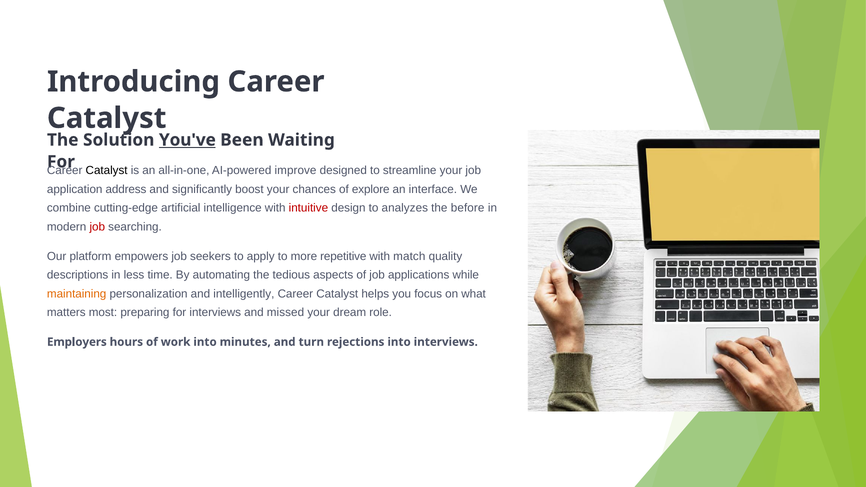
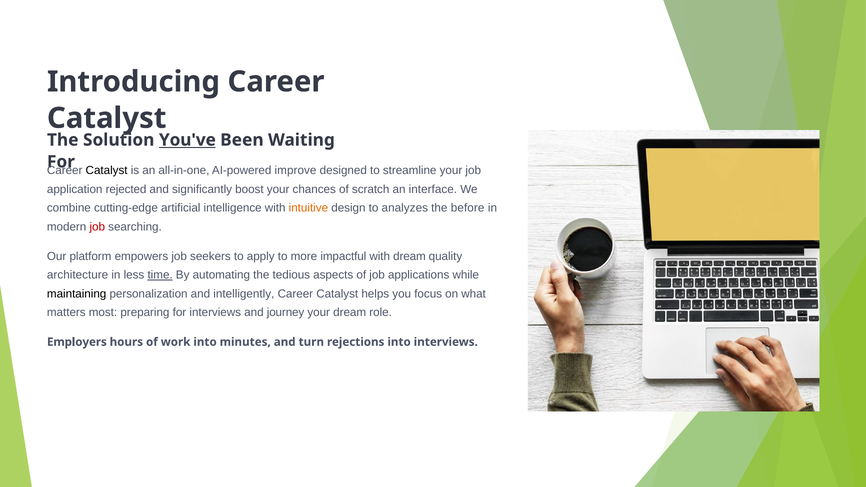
address: address -> rejected
explore: explore -> scratch
intuitive colour: red -> orange
repetitive: repetitive -> impactful
with match: match -> dream
descriptions: descriptions -> architecture
time underline: none -> present
maintaining colour: orange -> black
missed: missed -> journey
